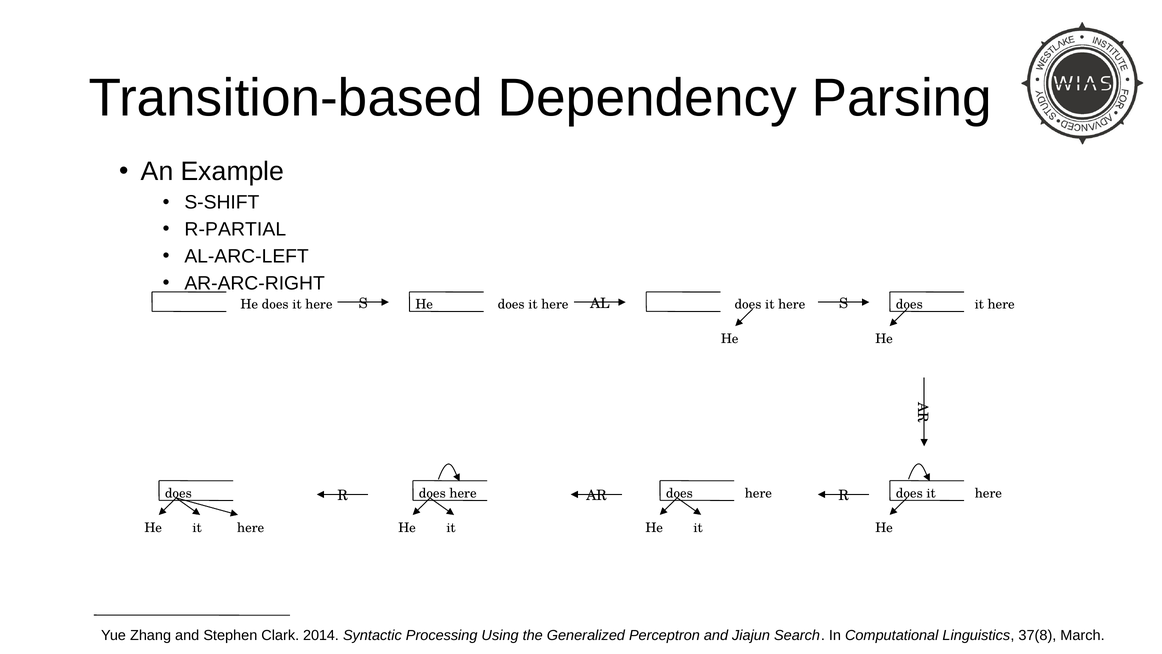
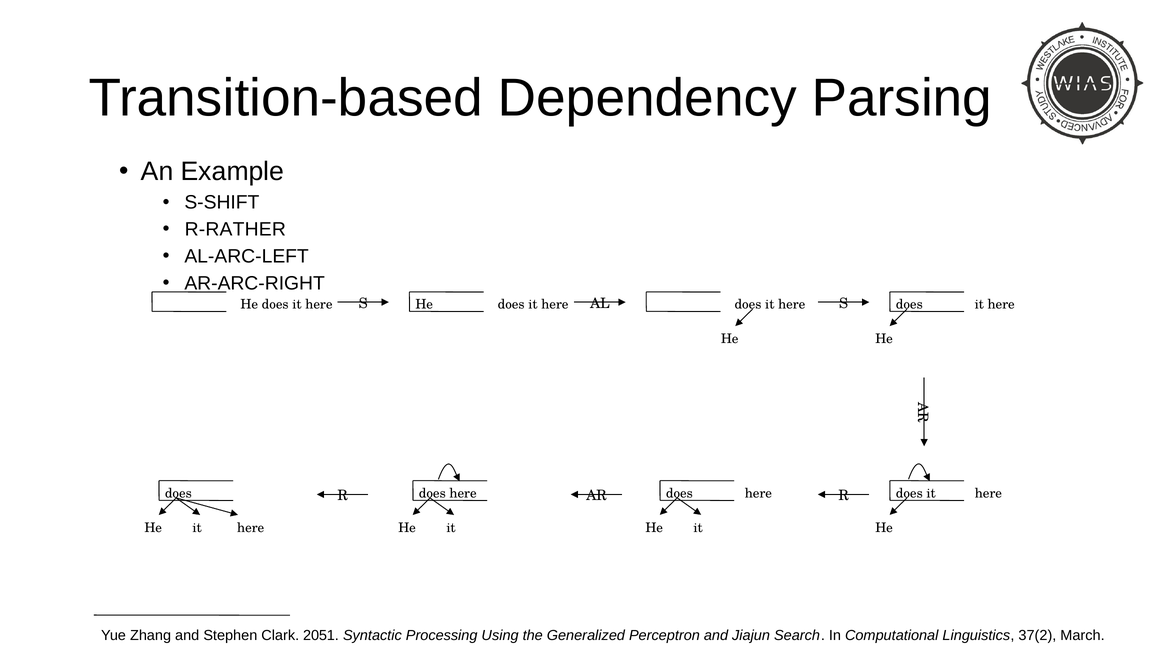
R-PARTIAL: R-PARTIAL -> R-RATHER
2014: 2014 -> 2051
37(8: 37(8 -> 37(2
